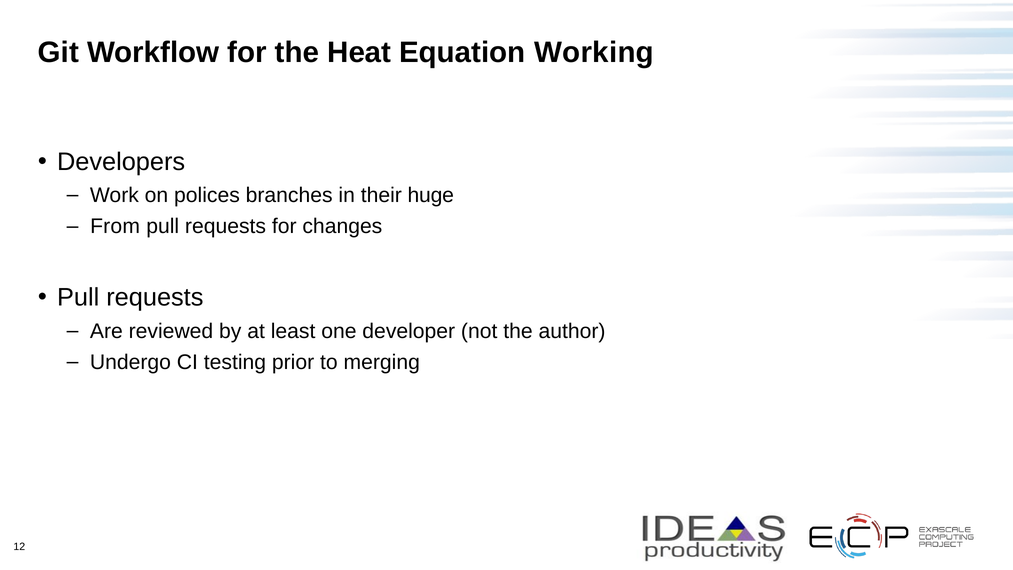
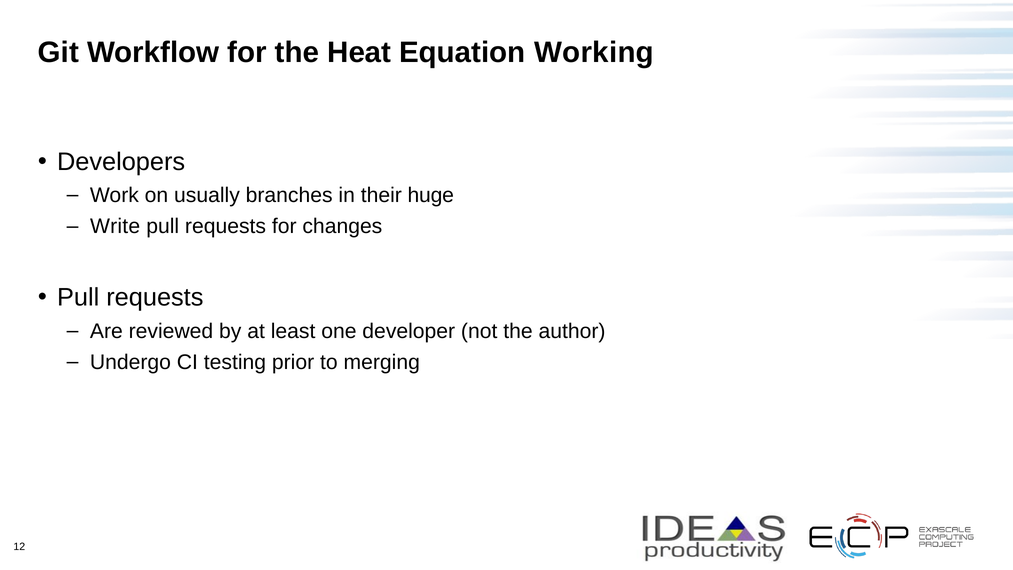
polices: polices -> usually
From: From -> Write
